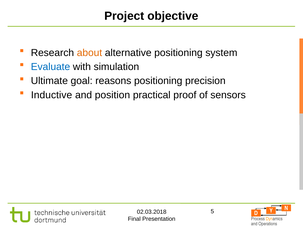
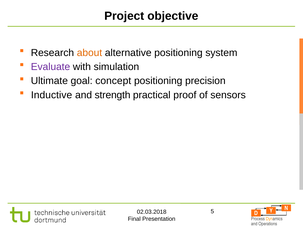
Evaluate colour: blue -> purple
reasons: reasons -> concept
position: position -> strength
